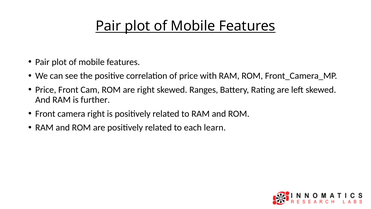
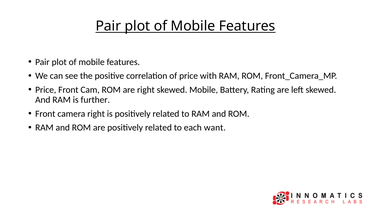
skewed Ranges: Ranges -> Mobile
learn: learn -> want
